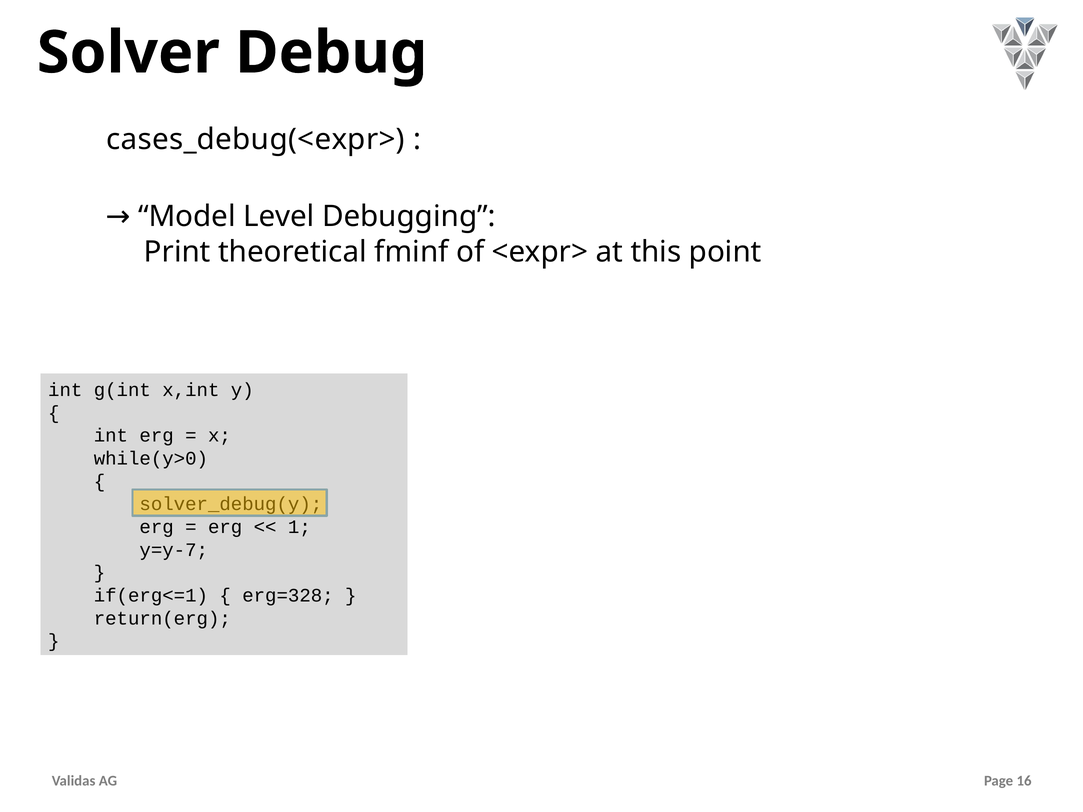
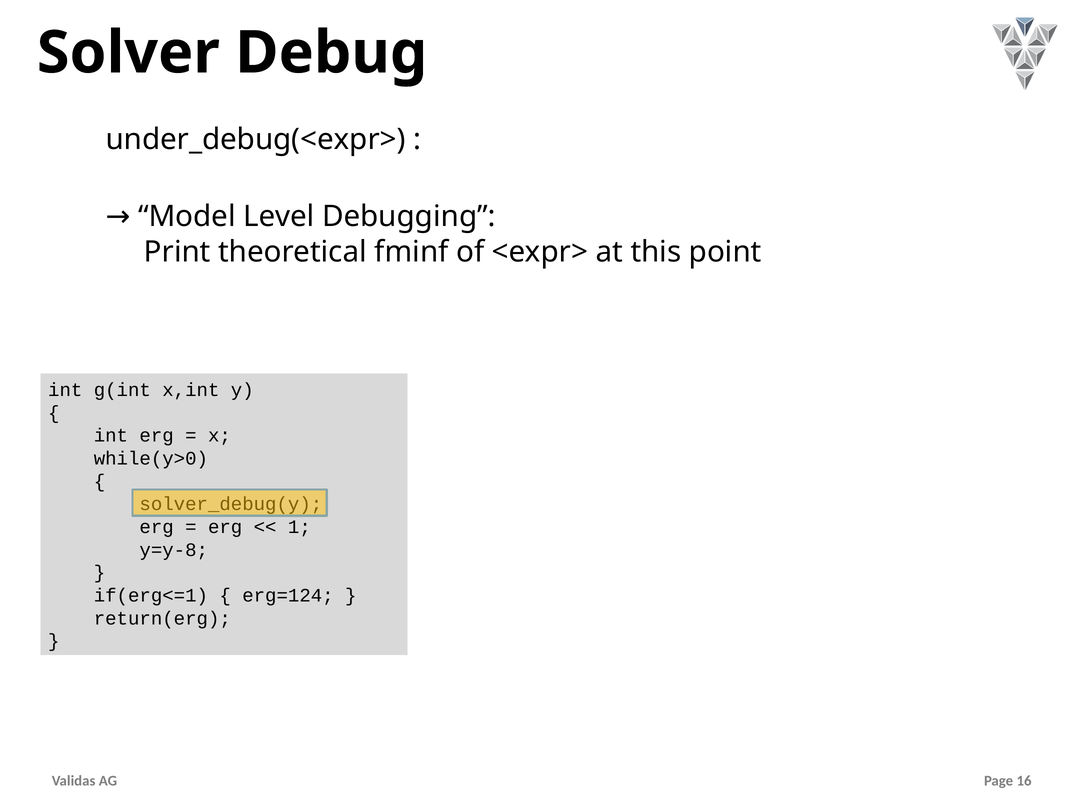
cases_debug(<expr>: cases_debug(<expr> -> under_debug(<expr>
y=y-7: y=y-7 -> y=y-8
erg=328: erg=328 -> erg=124
